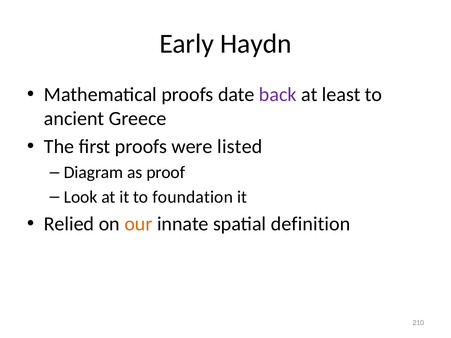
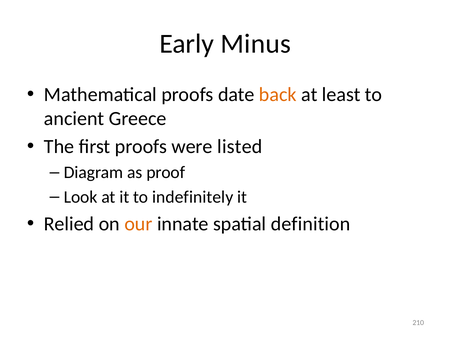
Haydn: Haydn -> Minus
back colour: purple -> orange
foundation: foundation -> indefinitely
